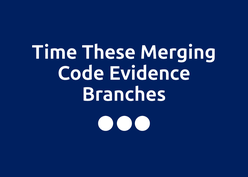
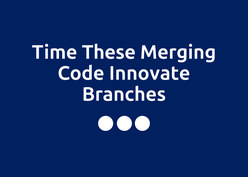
Evidence: Evidence -> Innovate
